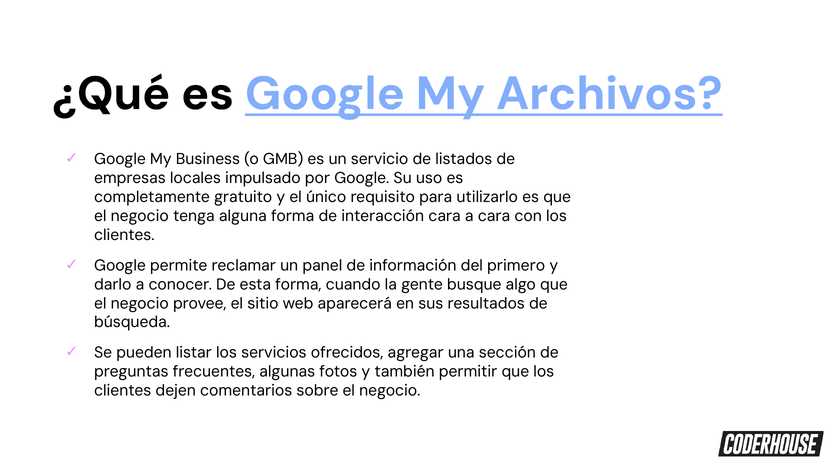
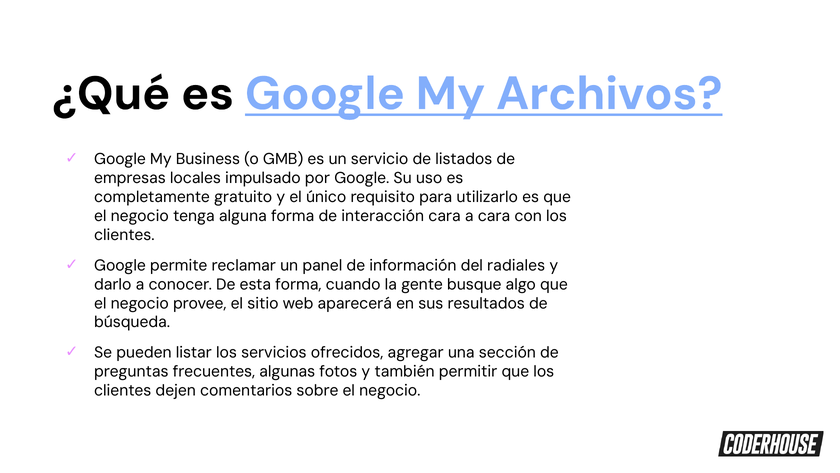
primero: primero -> radiales
